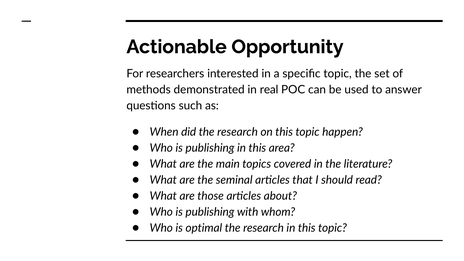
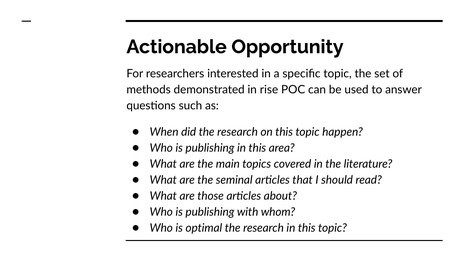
real: real -> rise
